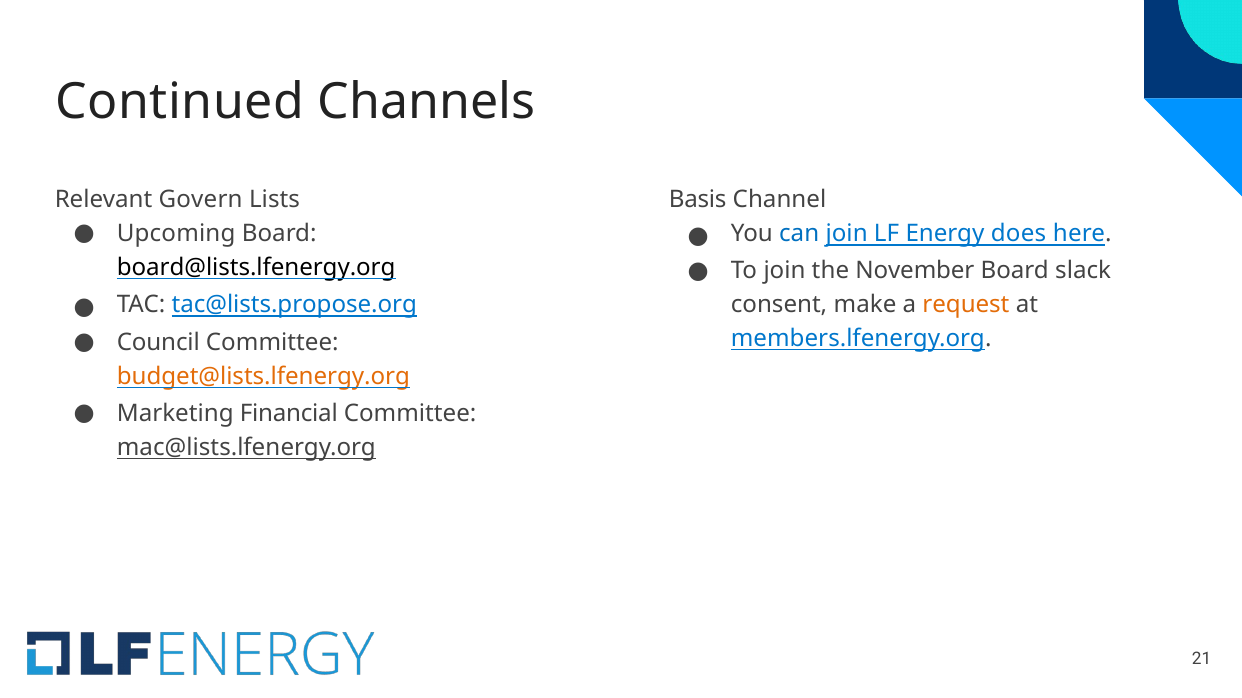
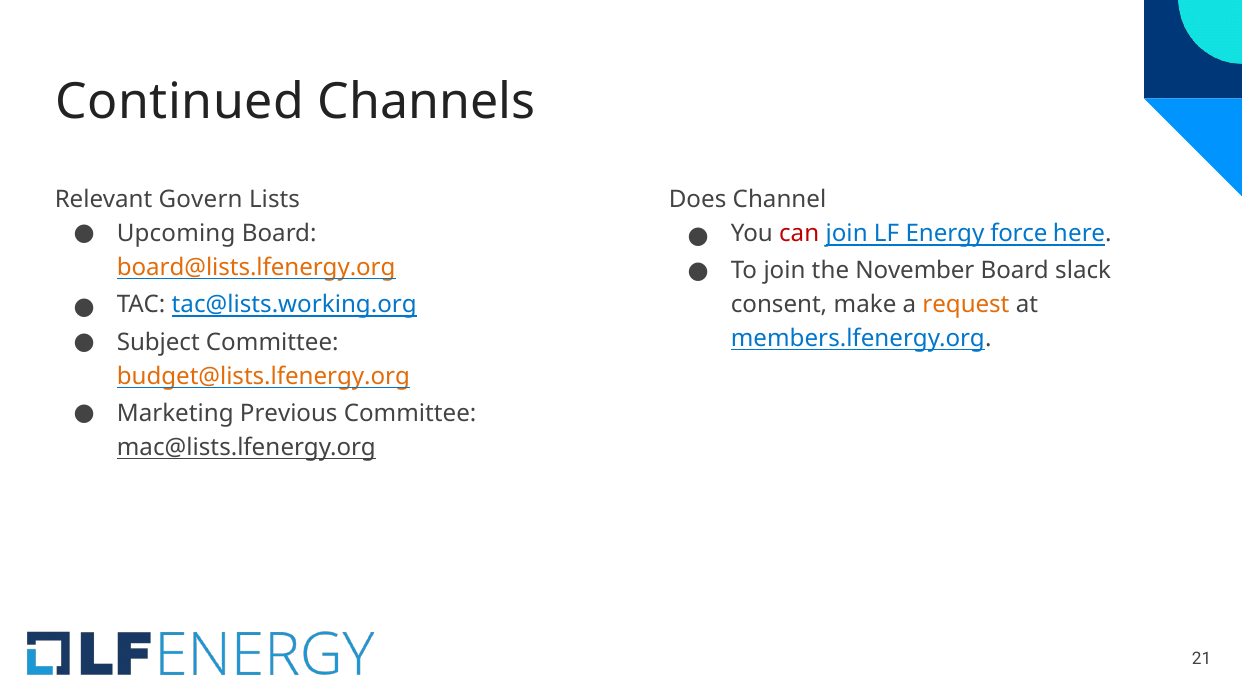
Basis: Basis -> Does
can colour: blue -> red
does: does -> force
board@lists.lfenergy.org colour: black -> orange
tac@lists.propose.org: tac@lists.propose.org -> tac@lists.working.org
Council: Council -> Subject
Financial: Financial -> Previous
